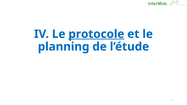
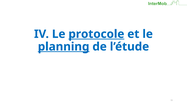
planning underline: none -> present
